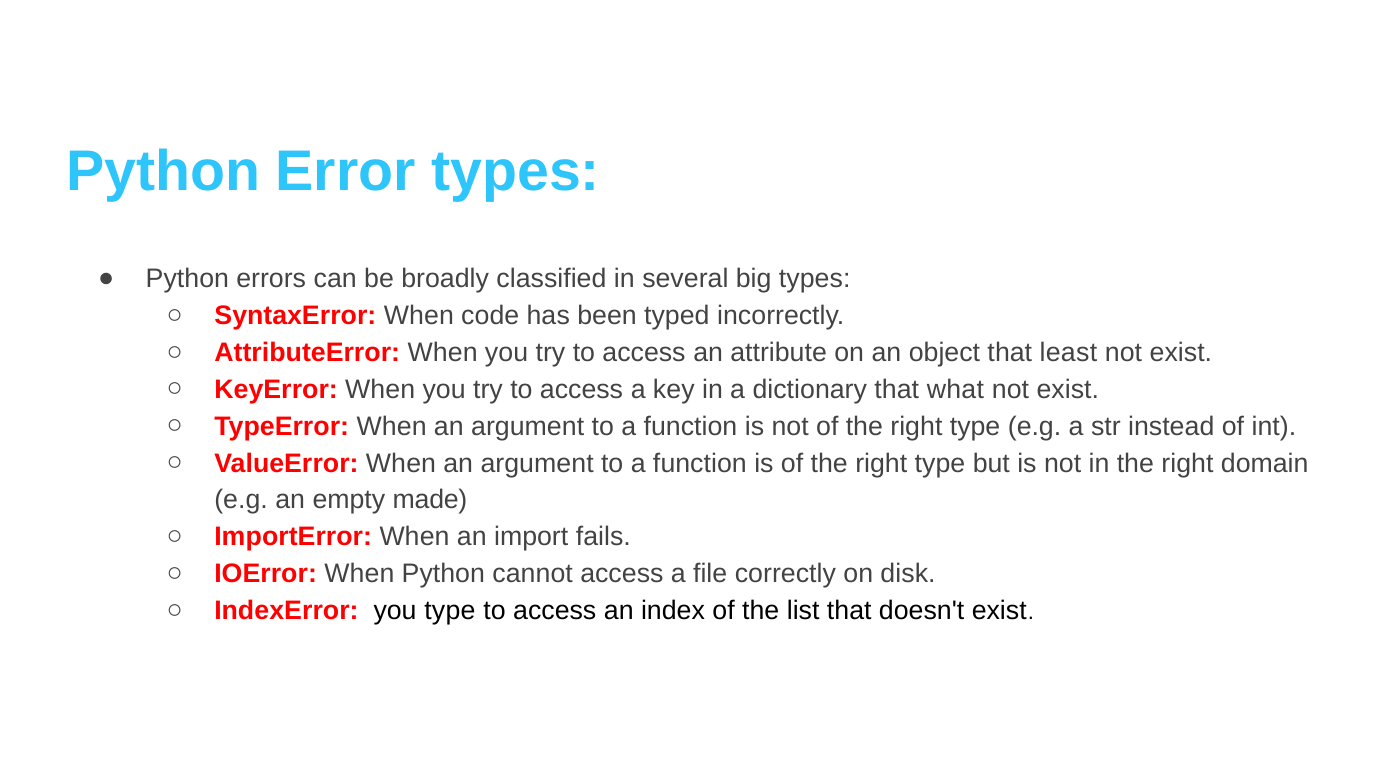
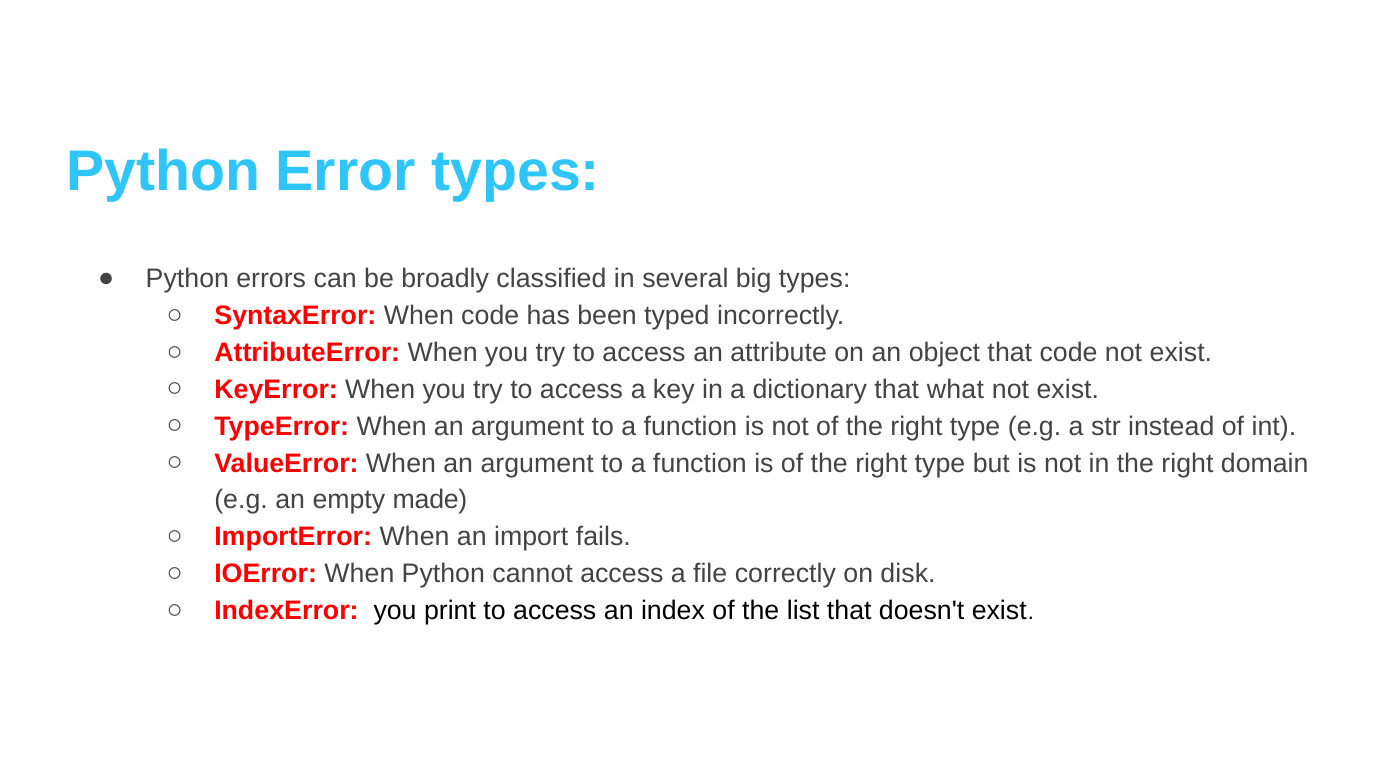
that least: least -> code
you type: type -> print
